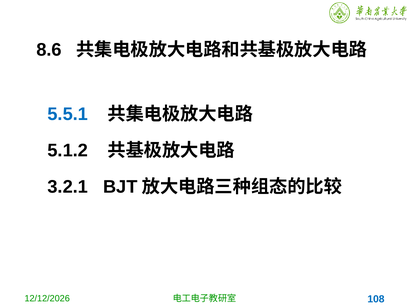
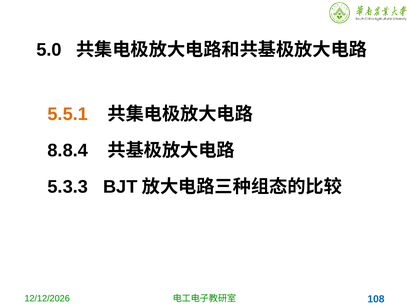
8.6: 8.6 -> 5.0
5.5.1 colour: blue -> orange
5.1.2: 5.1.2 -> 8.8.4
3.2.1: 3.2.1 -> 5.3.3
